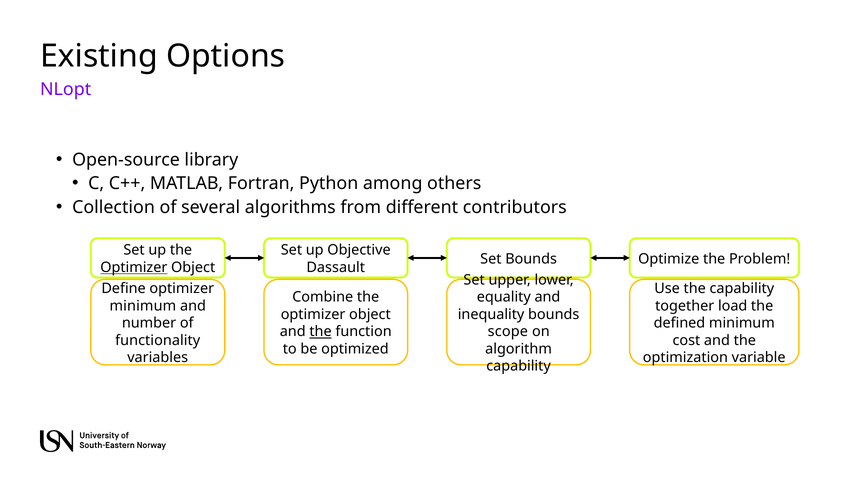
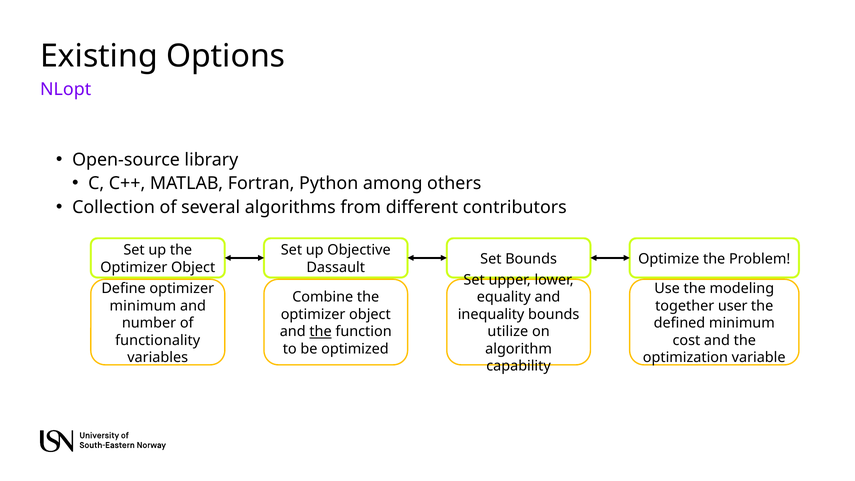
Optimizer at (134, 267) underline: present -> none
the capability: capability -> modeling
load: load -> user
scope: scope -> utilize
